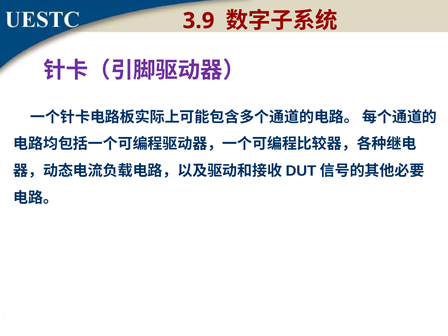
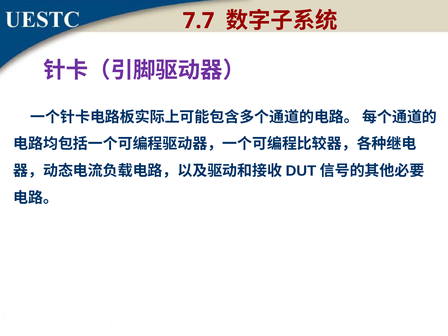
3.9: 3.9 -> 7.7
